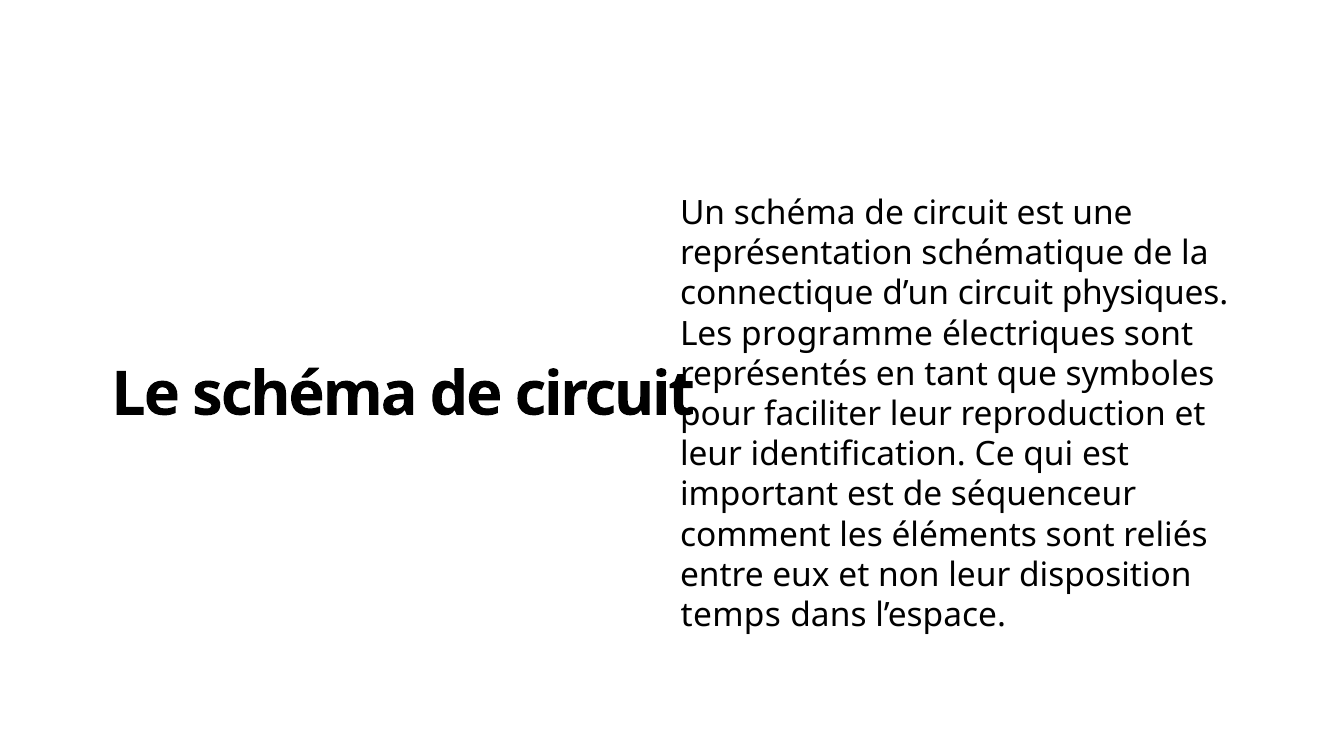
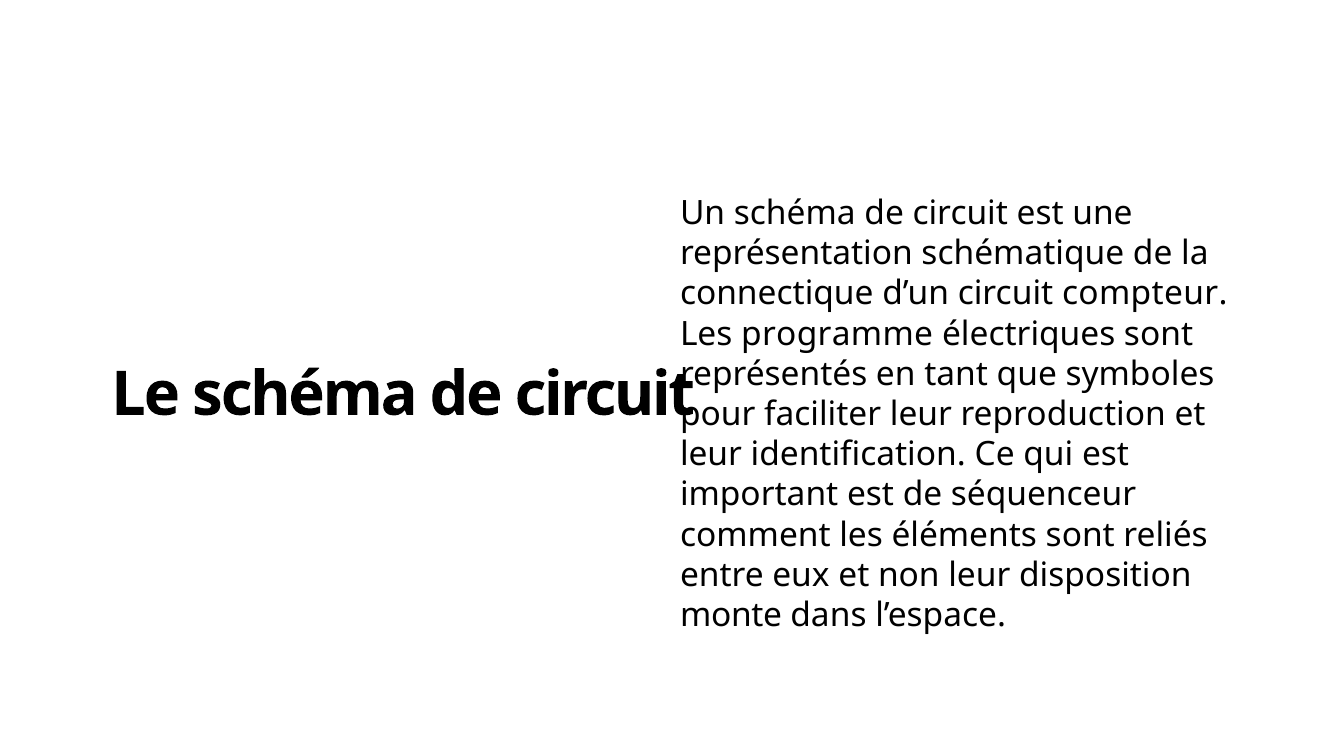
physiques: physiques -> compteur
temps: temps -> monte
